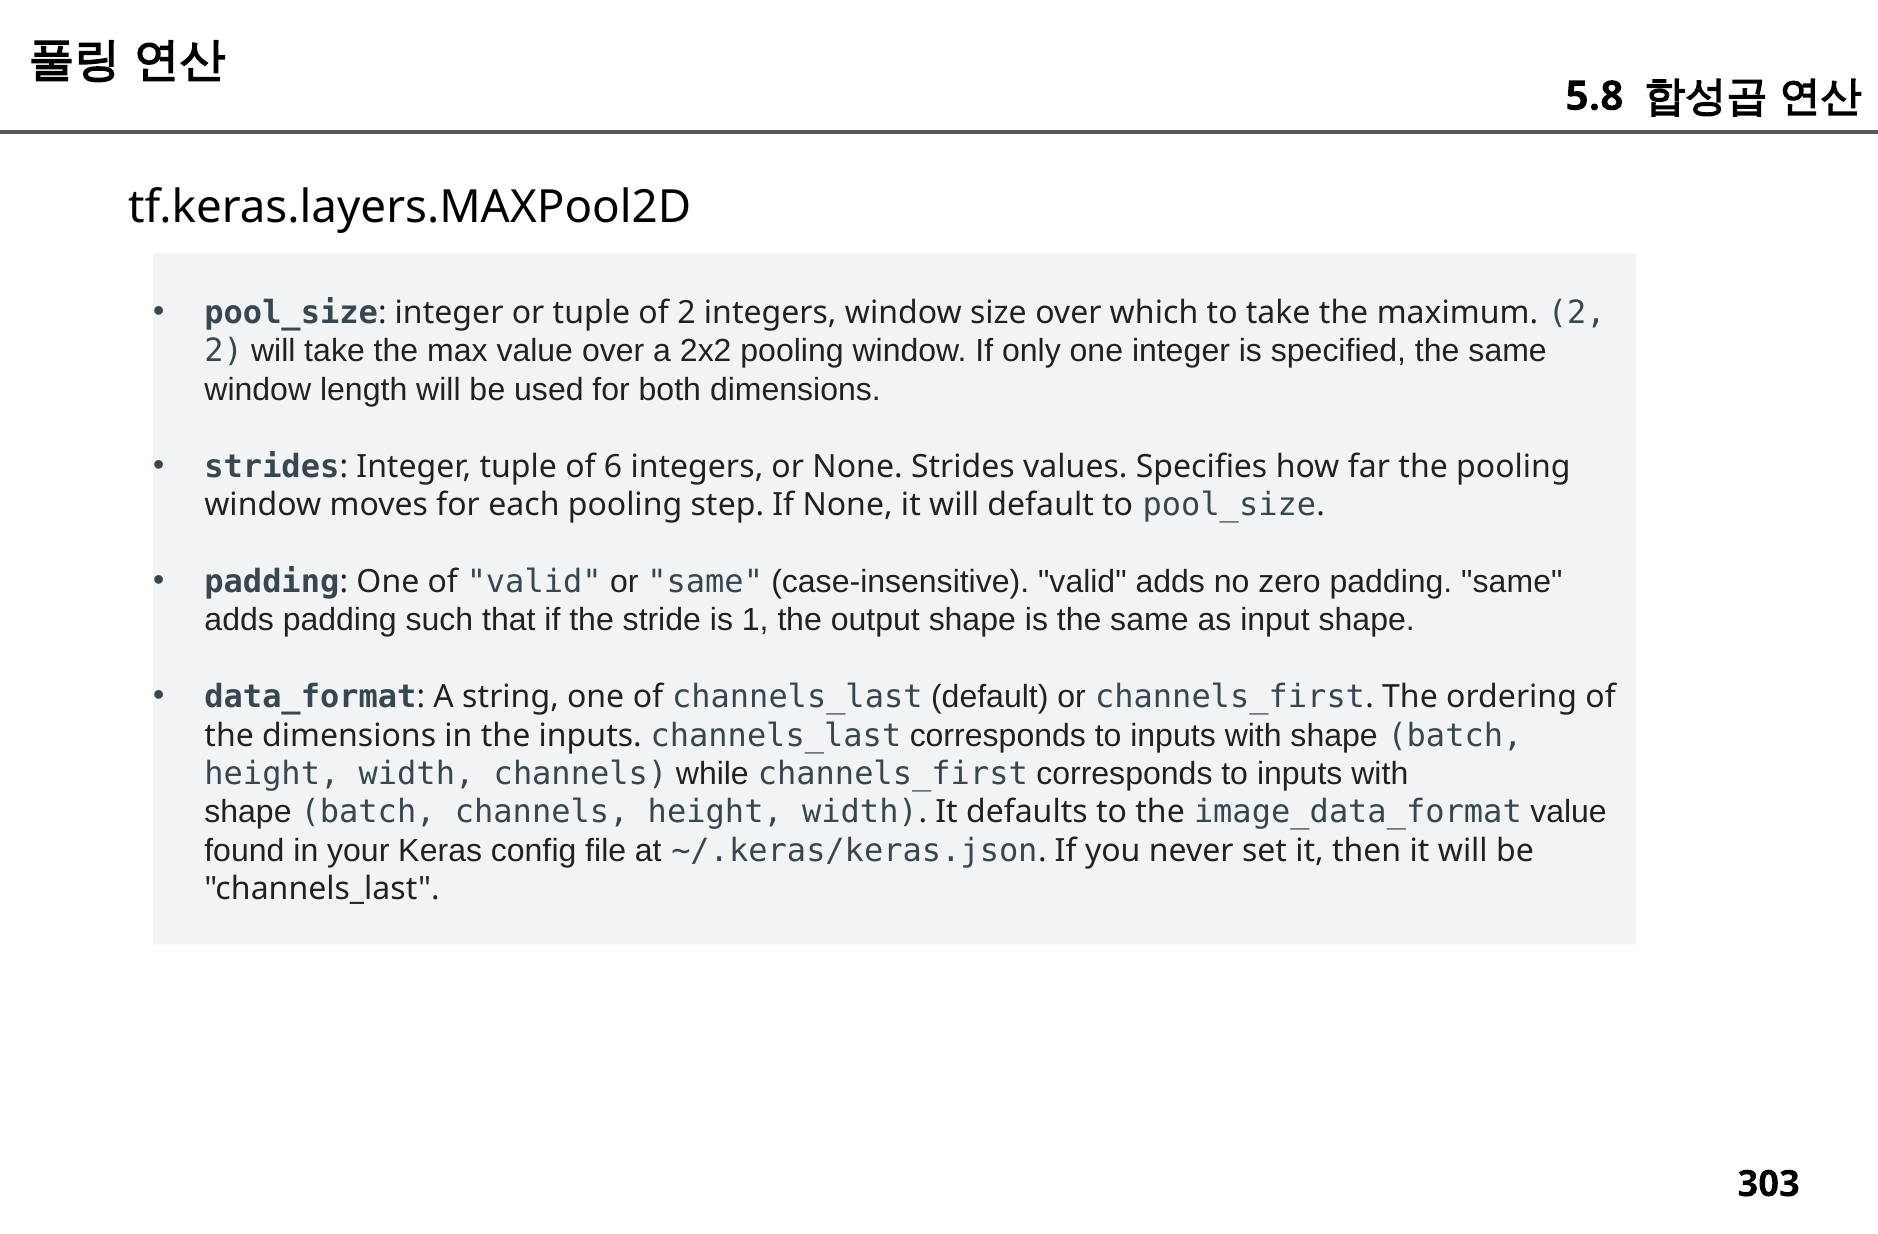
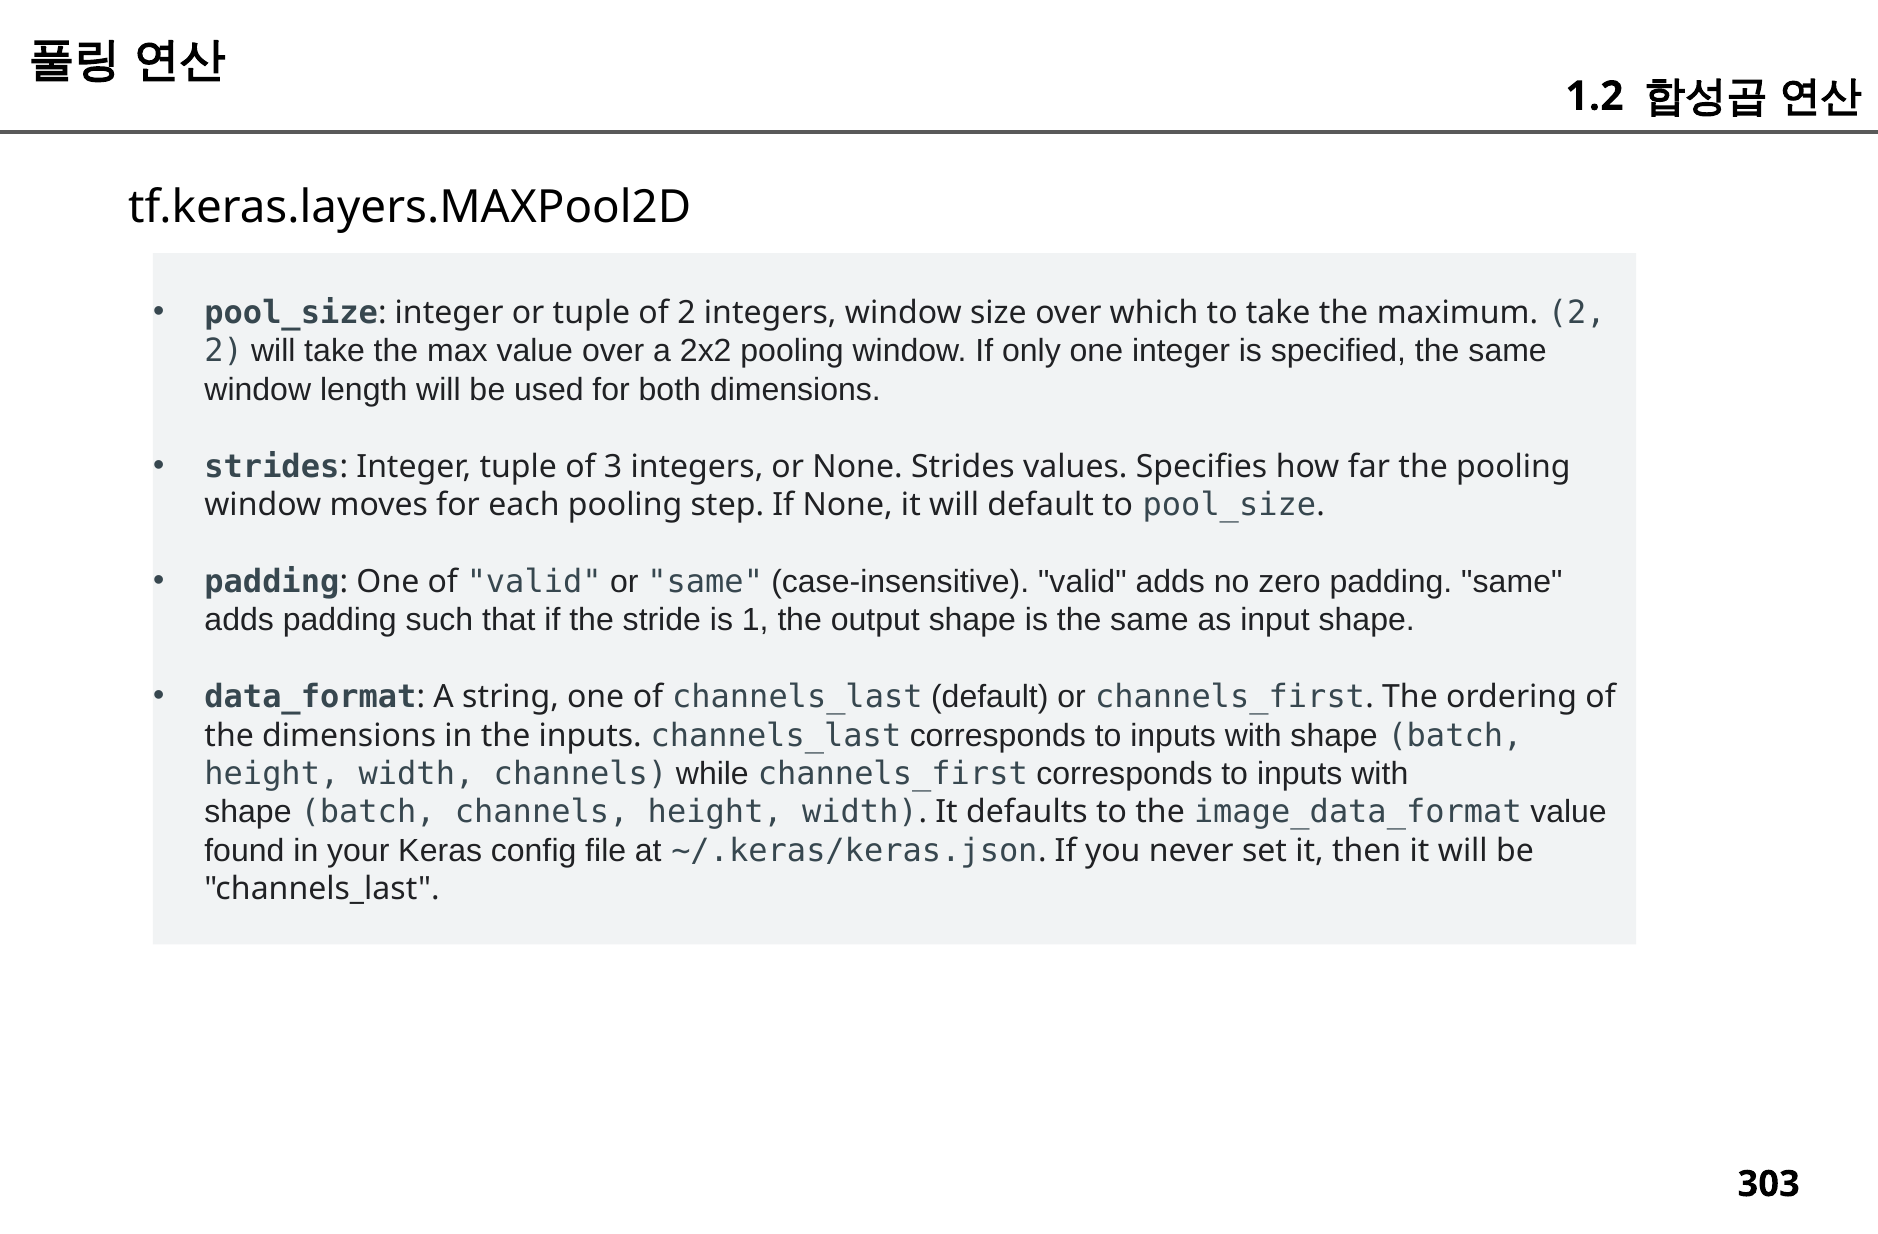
5.8: 5.8 -> 1.2
6: 6 -> 3
